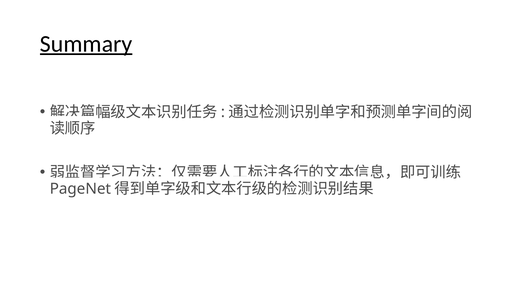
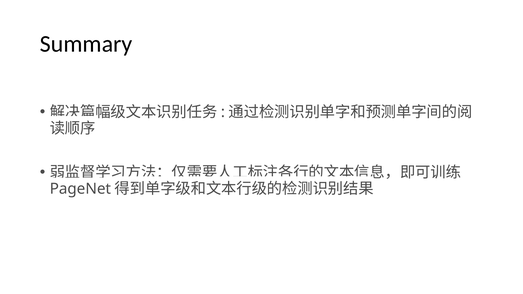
Summary underline: present -> none
